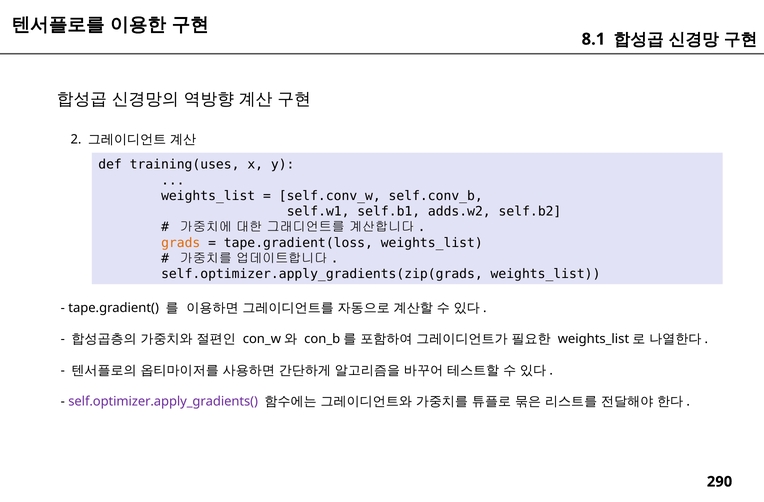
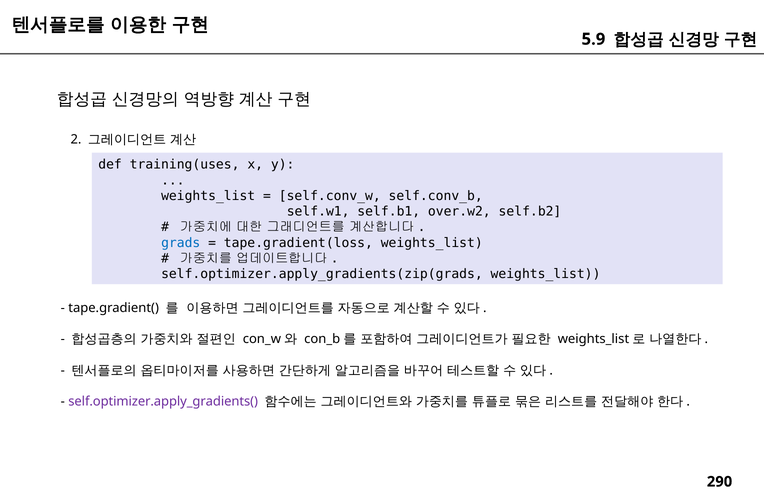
8.1: 8.1 -> 5.9
adds.w2: adds.w2 -> over.w2
grads colour: orange -> blue
